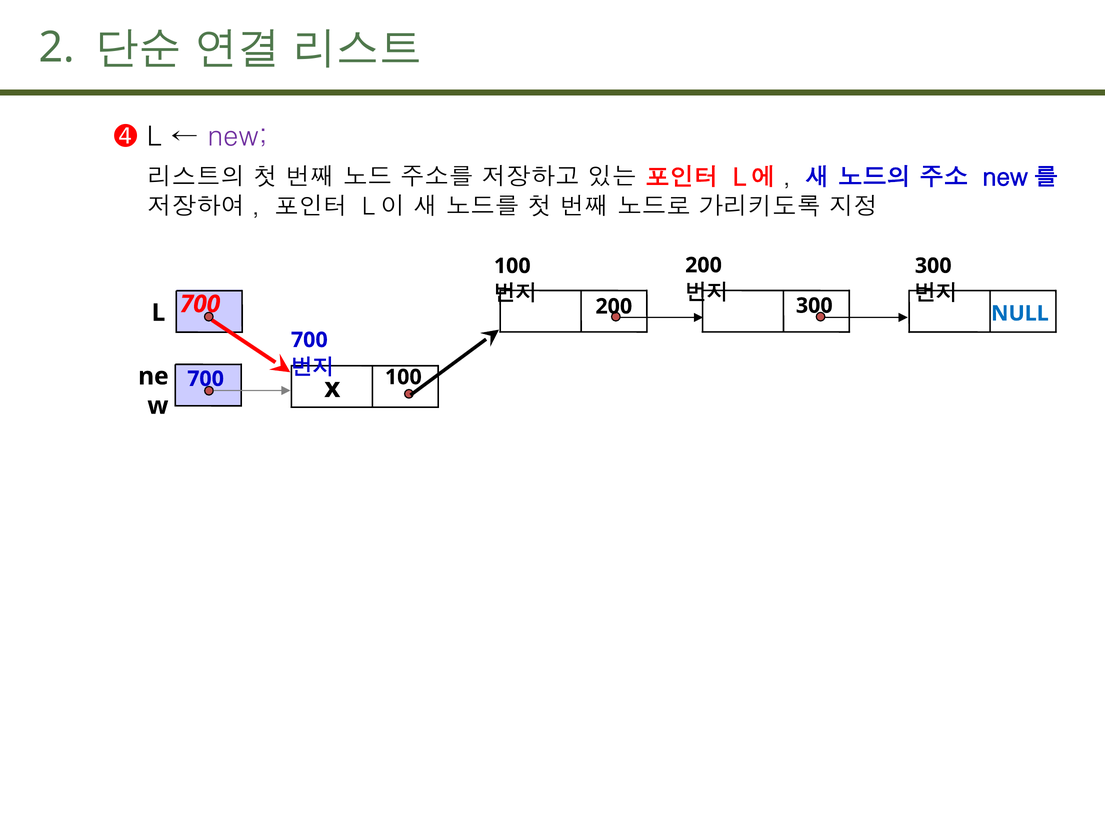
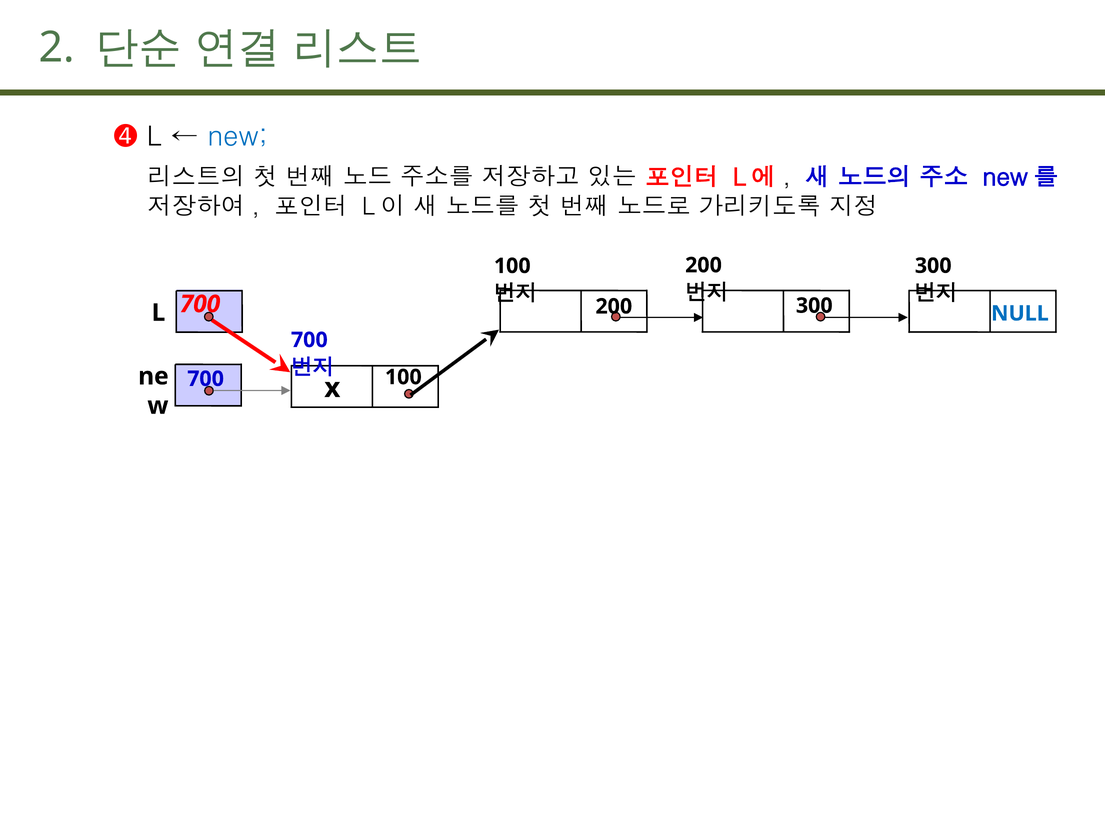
new colour: purple -> blue
